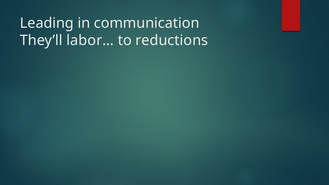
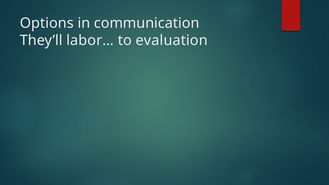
Leading: Leading -> Options
reductions: reductions -> evaluation
